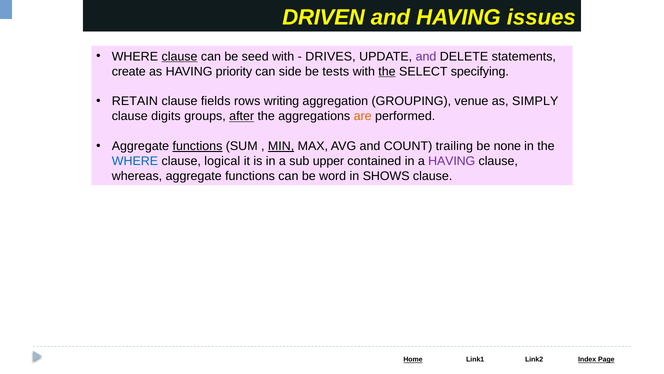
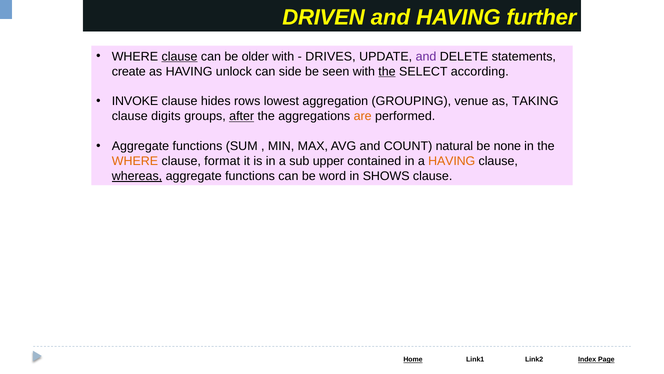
issues: issues -> further
seed: seed -> older
priority: priority -> unlock
tests: tests -> seen
specifying: specifying -> according
RETAIN: RETAIN -> INVOKE
fields: fields -> hides
writing: writing -> lowest
SIMPLY: SIMPLY -> TAKING
functions at (197, 146) underline: present -> none
MIN underline: present -> none
trailing: trailing -> natural
WHERE at (135, 161) colour: blue -> orange
logical: logical -> format
HAVING at (452, 161) colour: purple -> orange
whereas underline: none -> present
